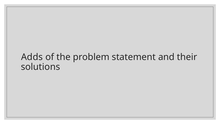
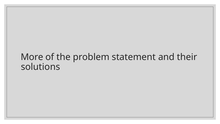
Adds: Adds -> More
